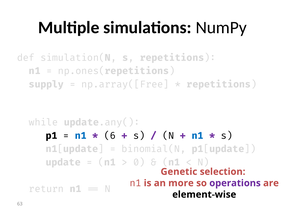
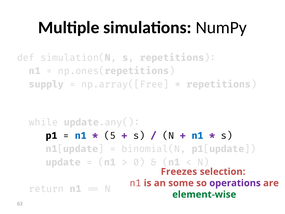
6: 6 -> 5
Genetic: Genetic -> Freezes
more: more -> some
element-wise colour: black -> green
